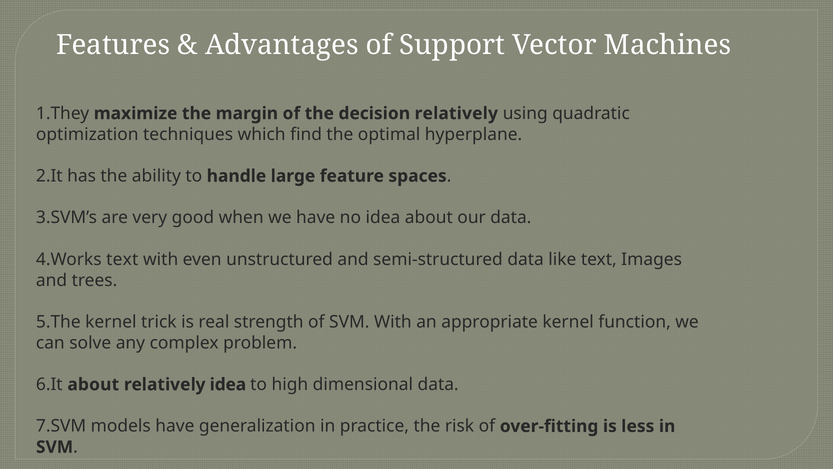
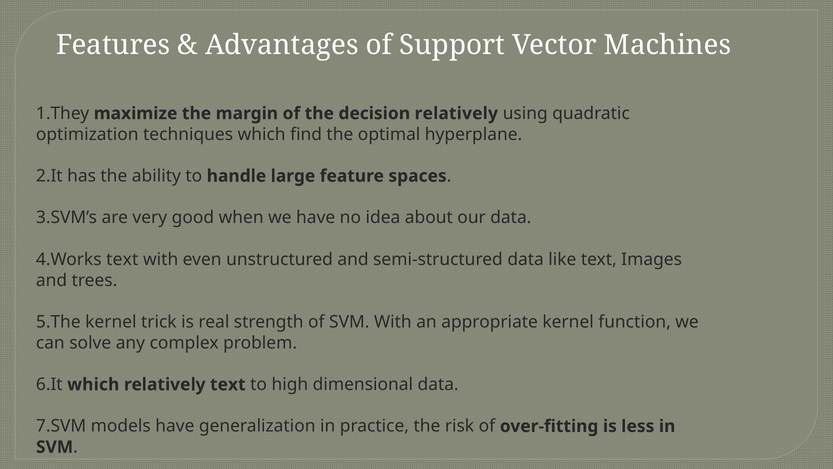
about at (93, 384): about -> which
relatively idea: idea -> text
